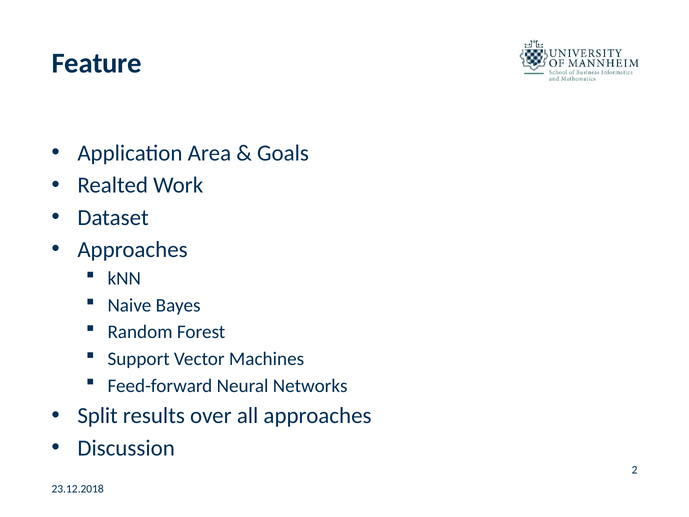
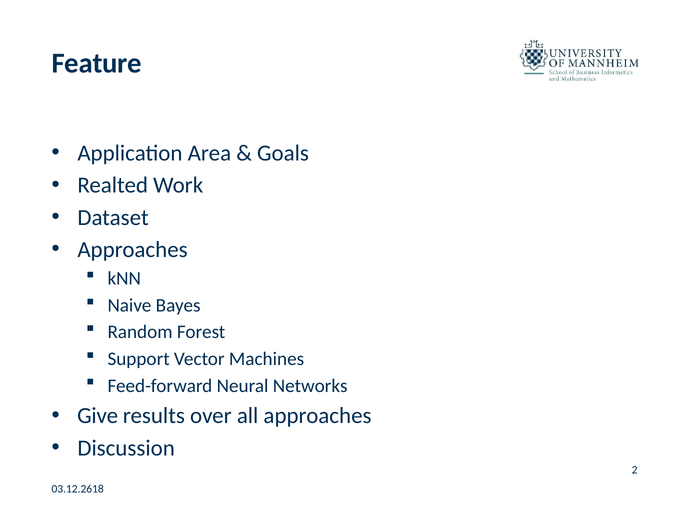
Split: Split -> Give
23.12.2018: 23.12.2018 -> 03.12.2618
